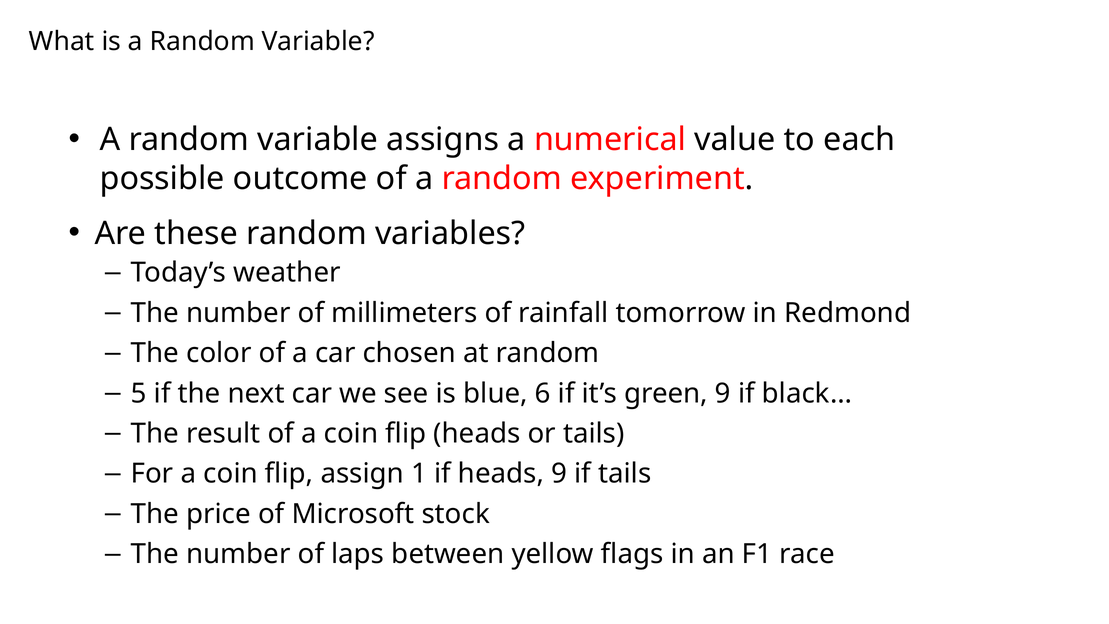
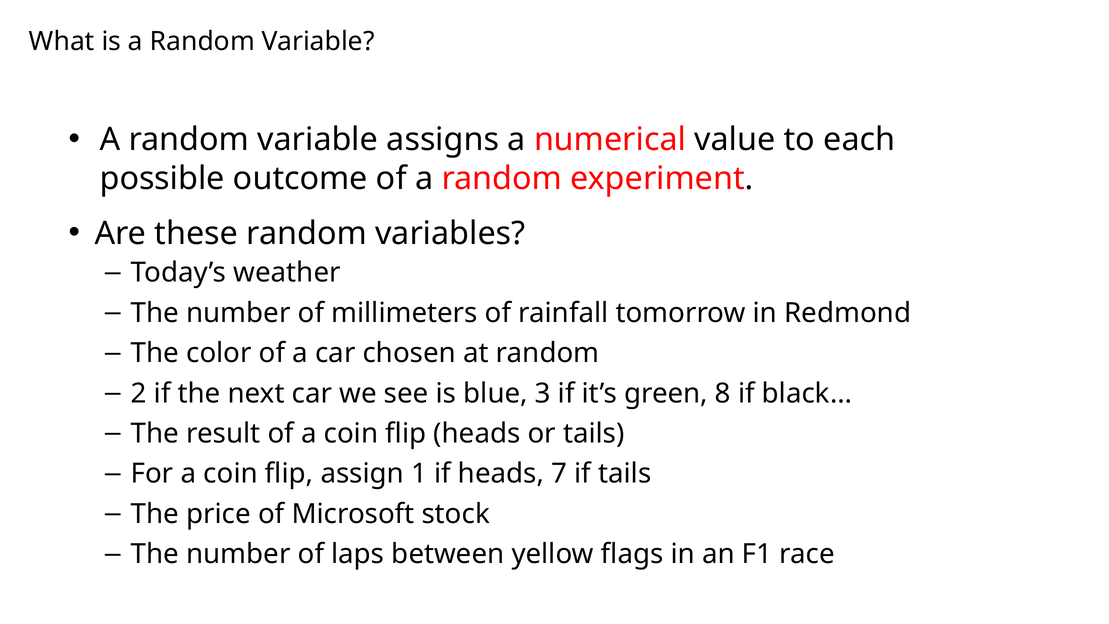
5: 5 -> 2
6: 6 -> 3
green 9: 9 -> 8
heads 9: 9 -> 7
